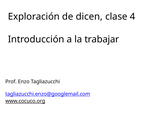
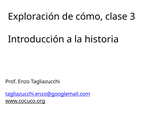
dicen: dicen -> cómo
4: 4 -> 3
trabajar: trabajar -> historia
